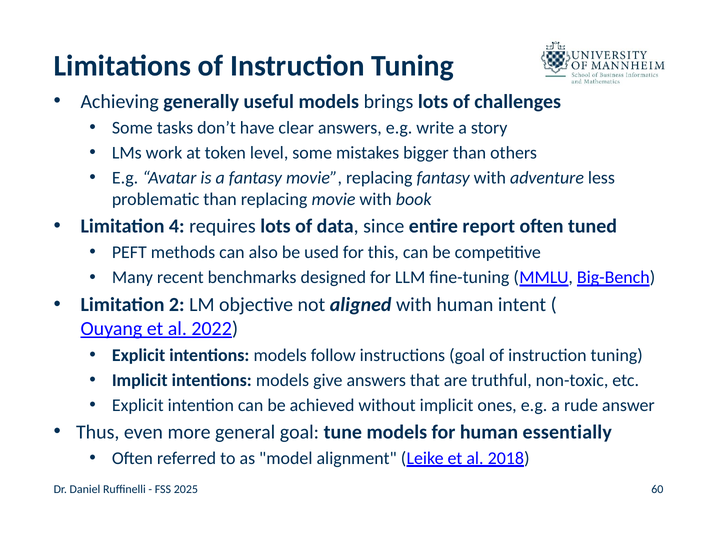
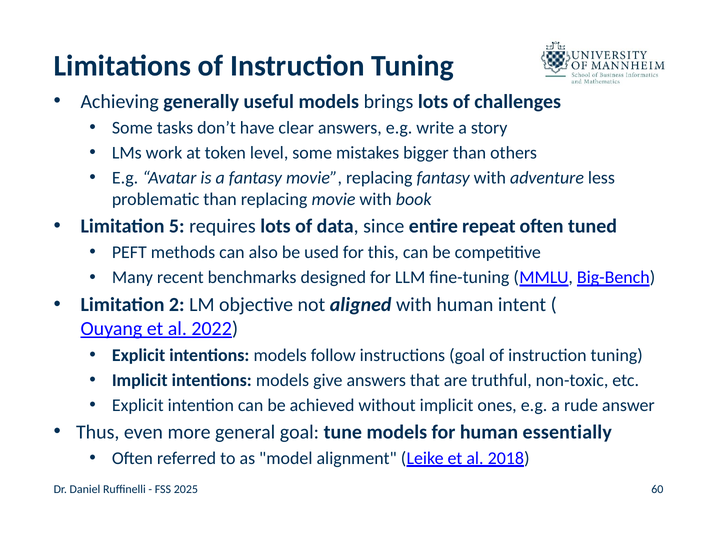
4: 4 -> 5
report: report -> repeat
